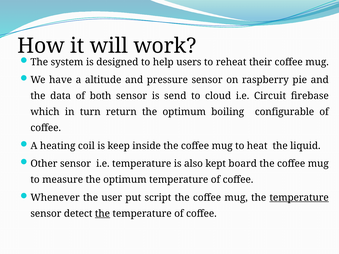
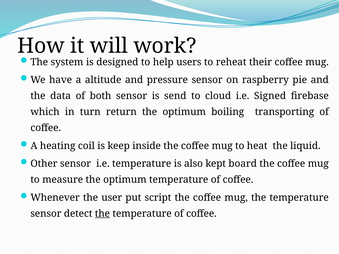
Circuit: Circuit -> Signed
configurable: configurable -> transporting
temperature at (299, 198) underline: present -> none
